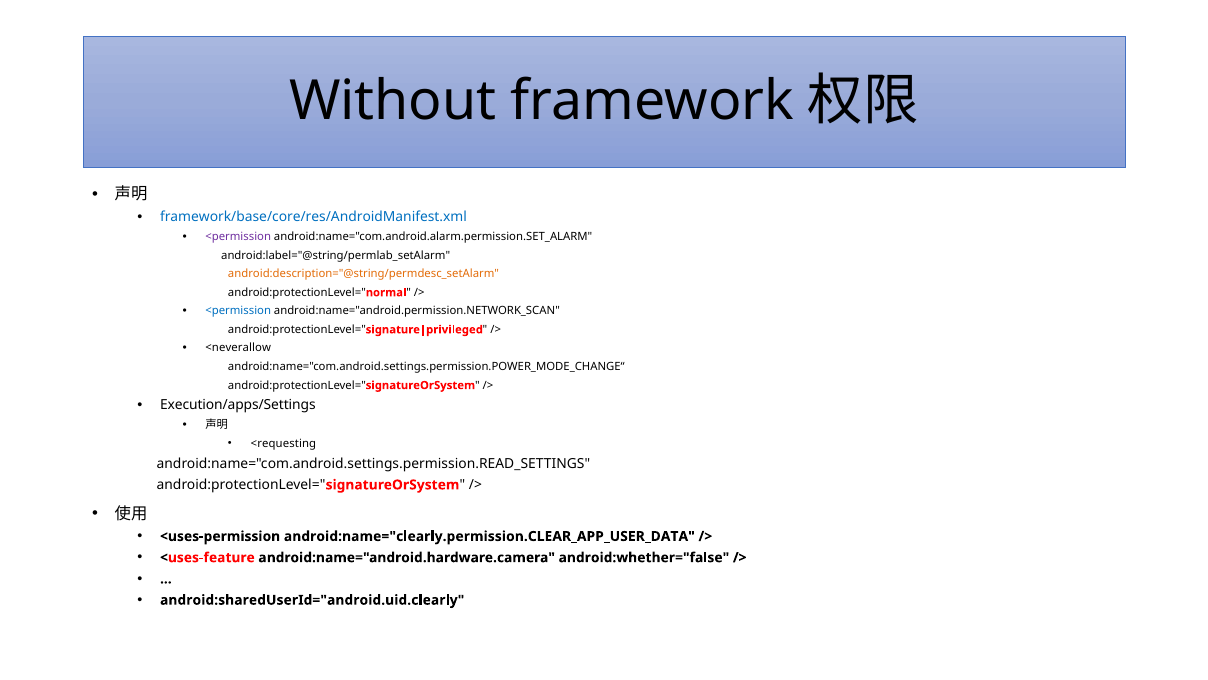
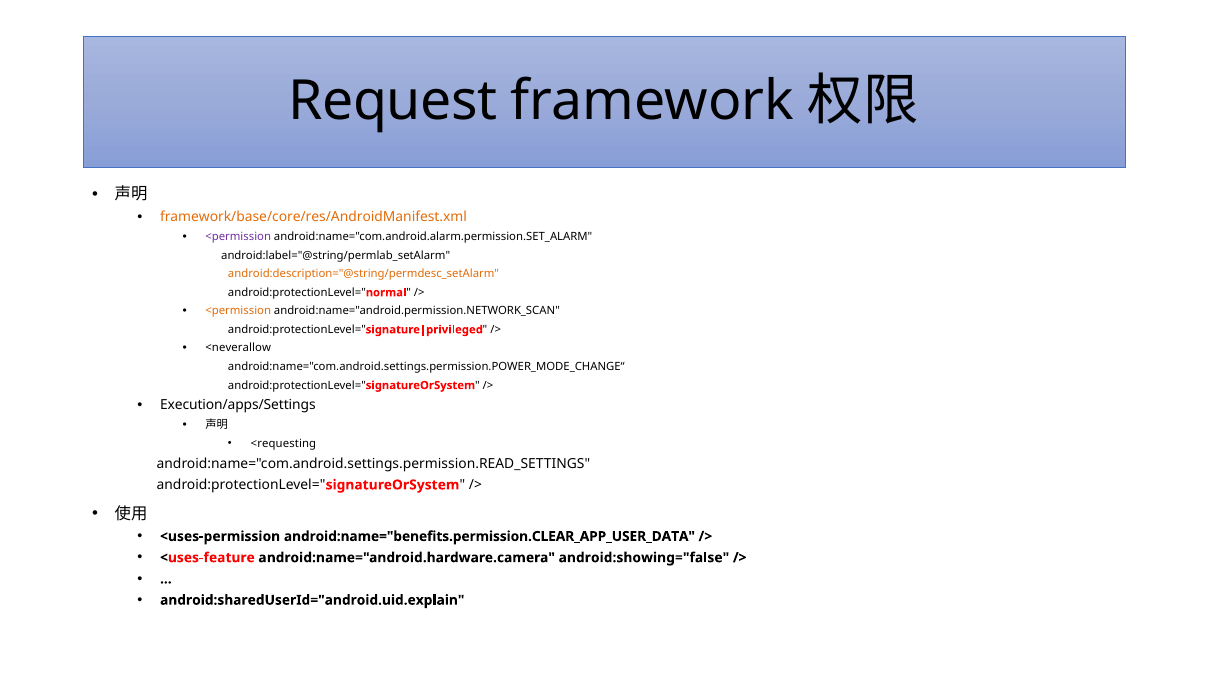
Without: Without -> Request
framework/base/core/res/AndroidManifest.xml colour: blue -> orange
<permission at (238, 311) colour: blue -> orange
android:name="clearly.permission.CLEAR_APP_USER_DATA: android:name="clearly.permission.CLEAR_APP_USER_DATA -> android:name="benefits.permission.CLEAR_APP_USER_DATA
android:whether="false: android:whether="false -> android:showing="false
android:sharedUserId="android.uid.clearly: android:sharedUserId="android.uid.clearly -> android:sharedUserId="android.uid.explain
